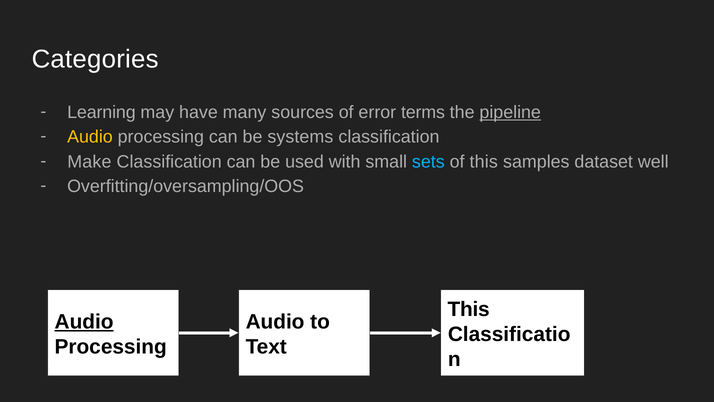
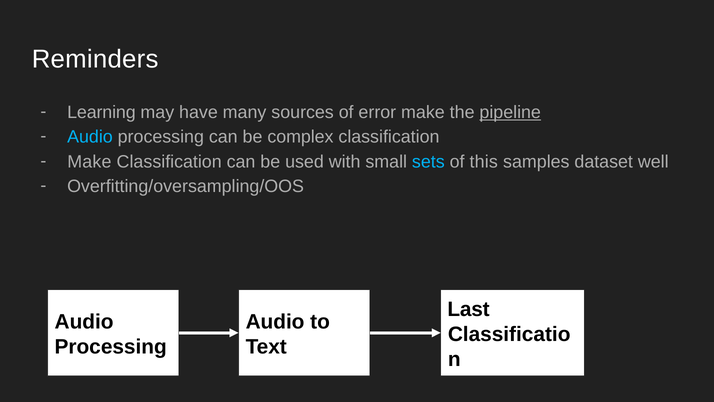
Categories: Categories -> Reminders
error terms: terms -> make
Audio at (90, 137) colour: yellow -> light blue
systems: systems -> complex
This at (469, 309): This -> Last
Audio at (84, 321) underline: present -> none
